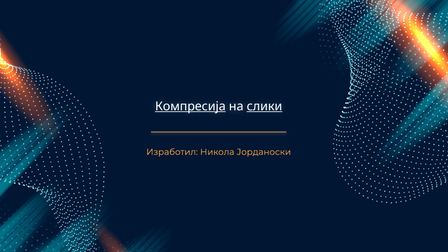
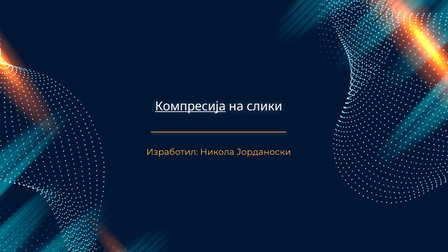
слики underline: present -> none
